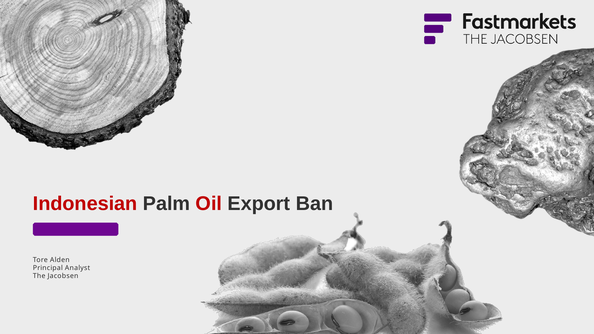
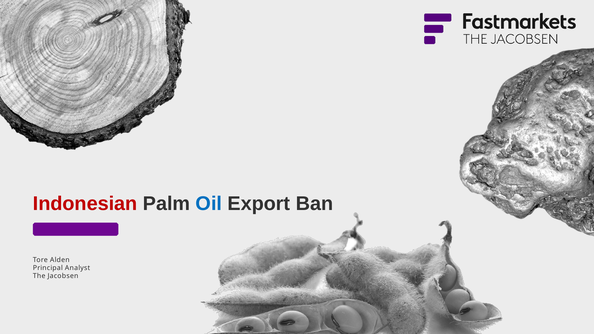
Oil colour: red -> blue
